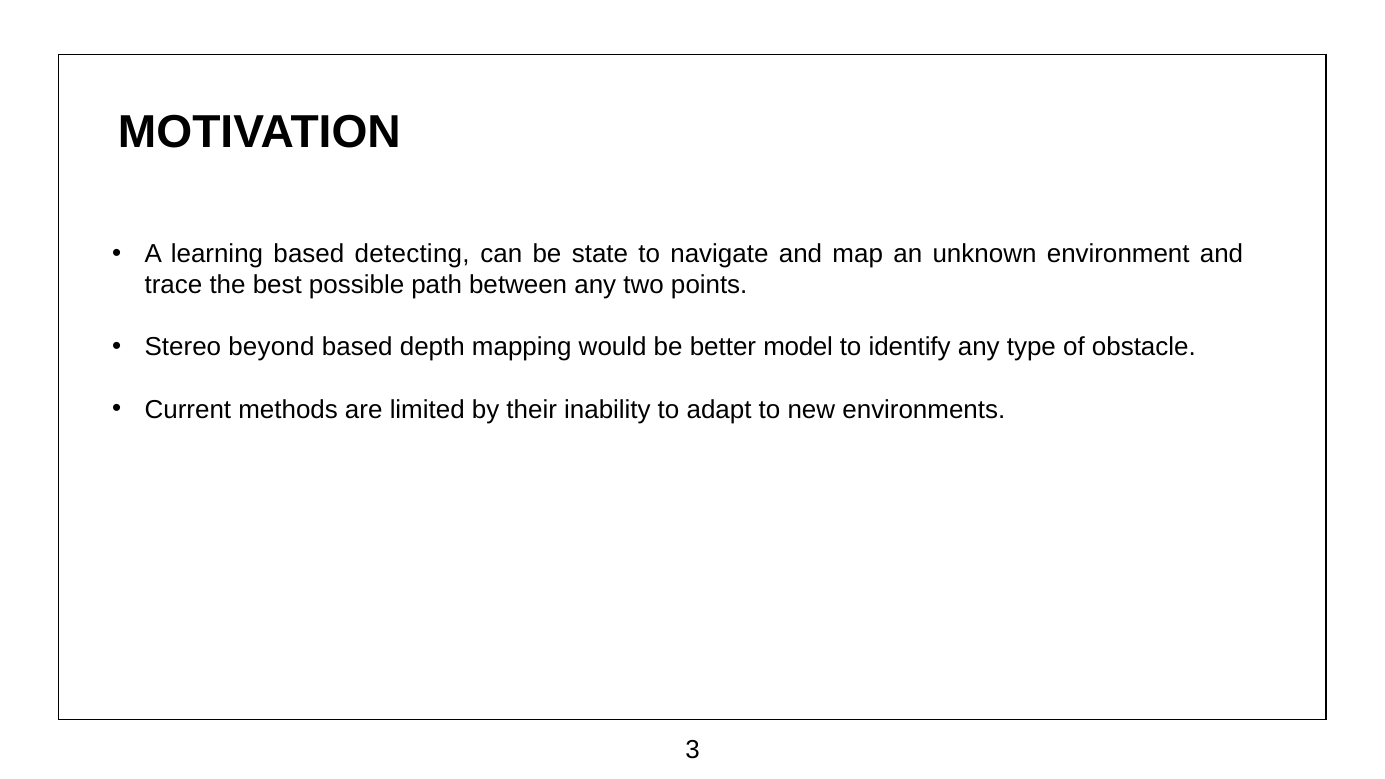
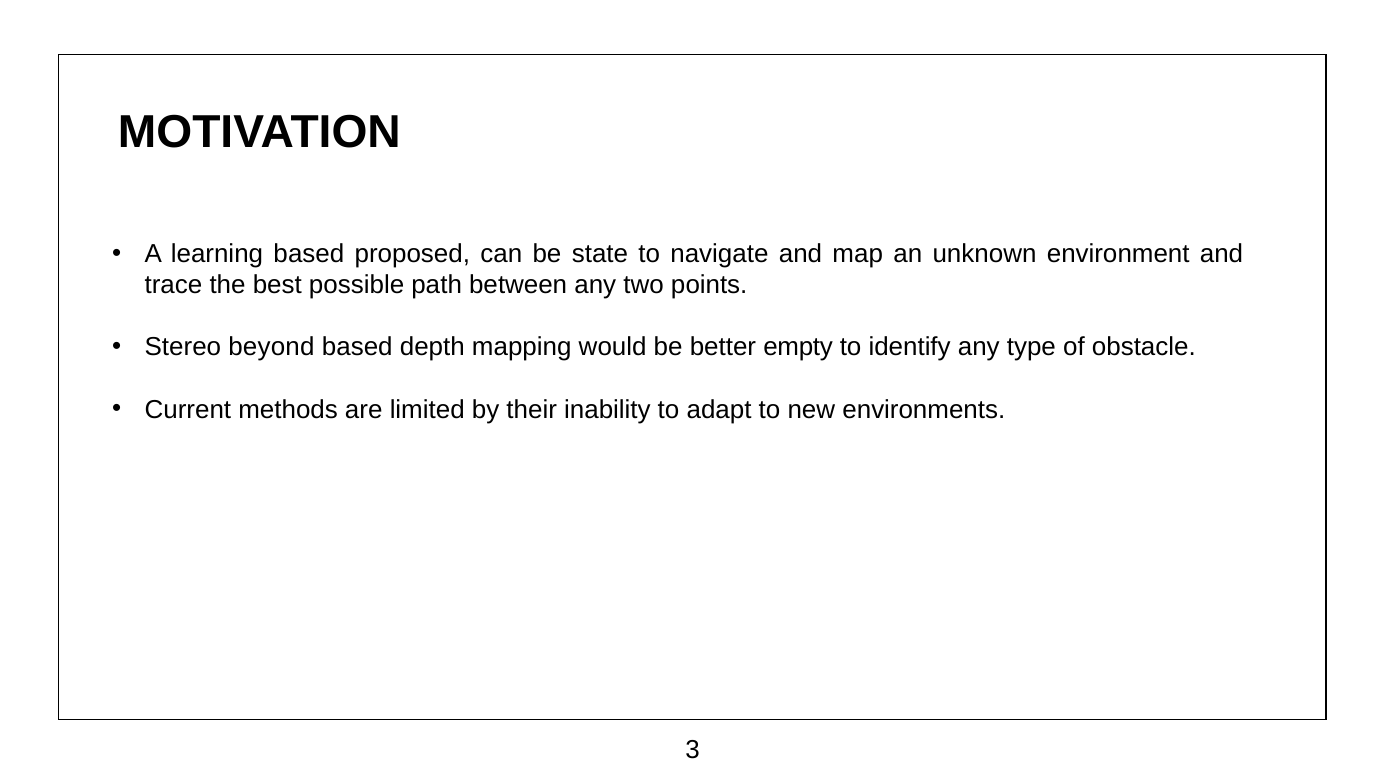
detecting: detecting -> proposed
model: model -> empty
